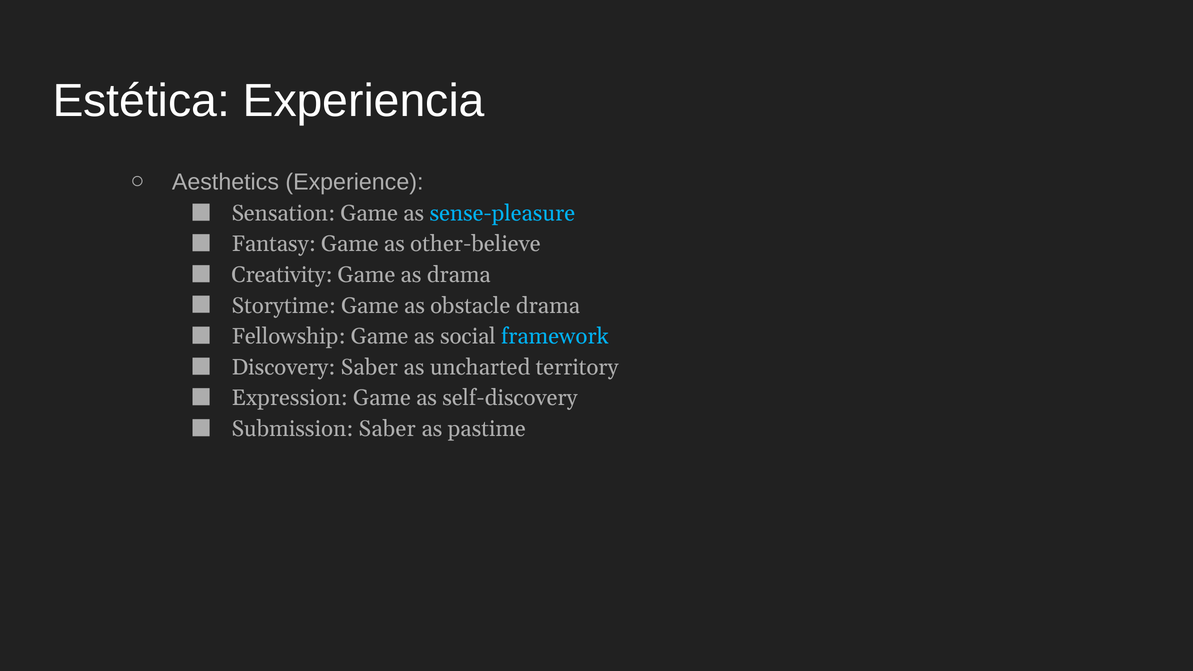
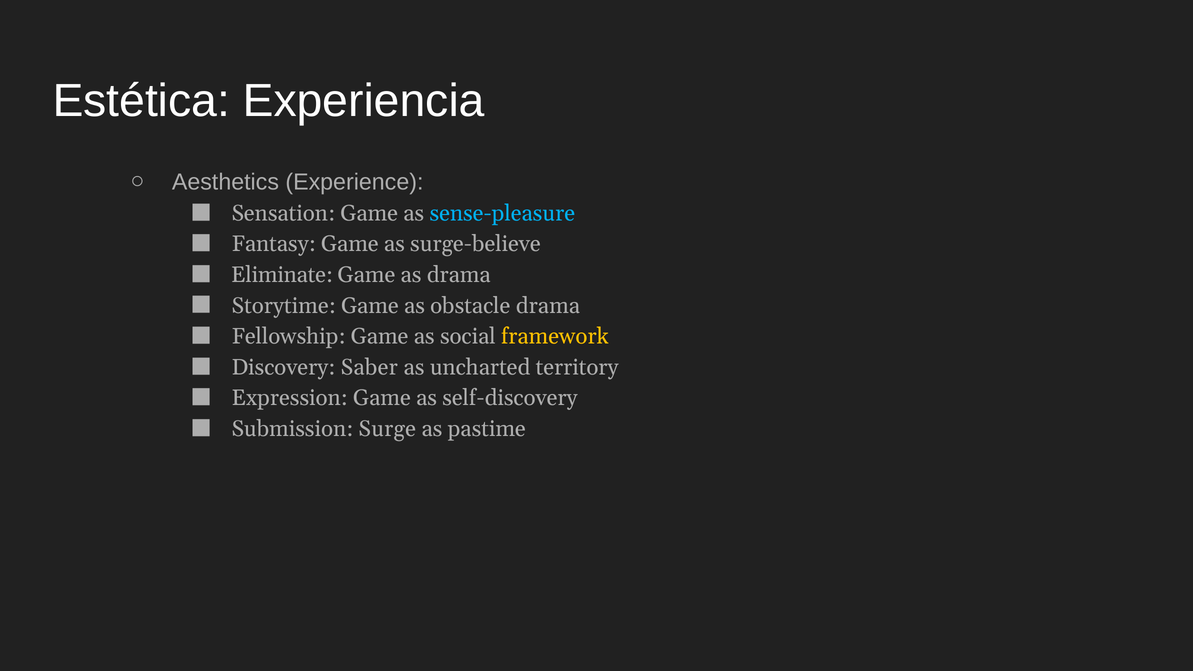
other-believe: other-believe -> surge-believe
Creativity: Creativity -> Eliminate
framework colour: light blue -> yellow
Submission Saber: Saber -> Surge
